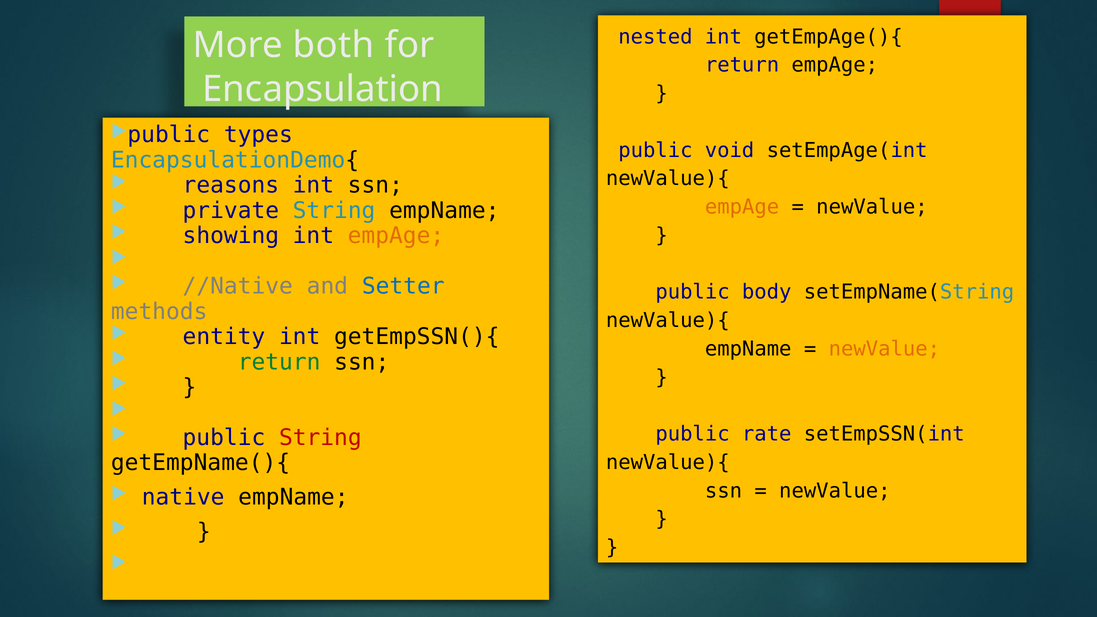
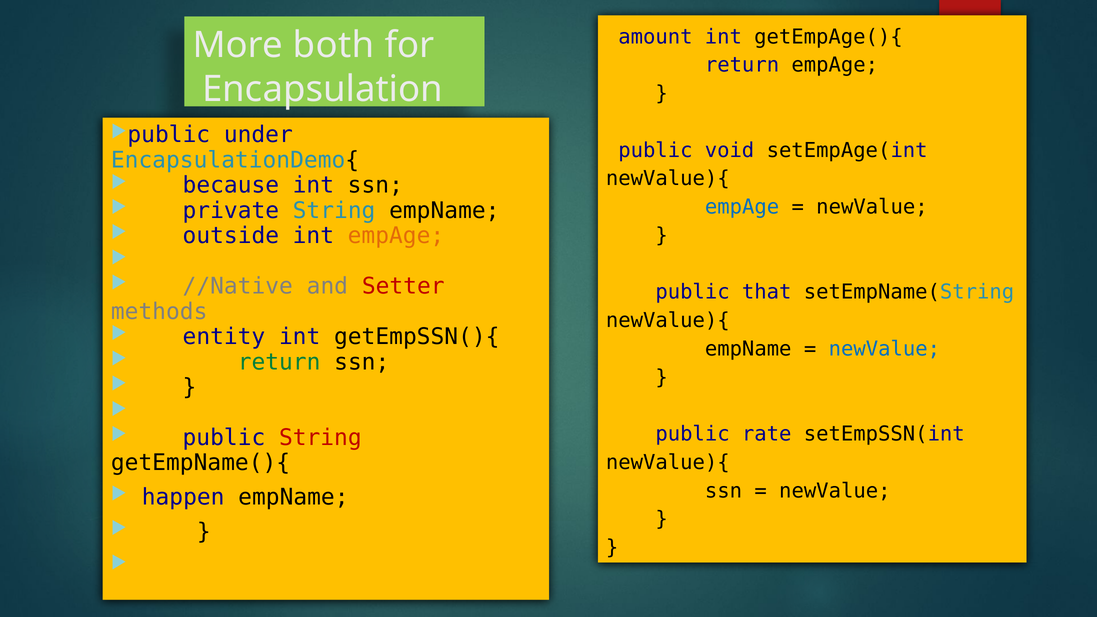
nested: nested -> amount
types: types -> under
reasons: reasons -> because
empAge at (742, 207) colour: orange -> blue
showing: showing -> outside
Setter colour: blue -> red
body: body -> that
newValue at (884, 349) colour: orange -> blue
native: native -> happen
